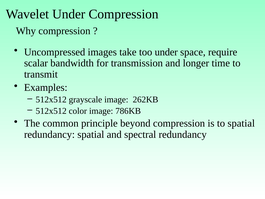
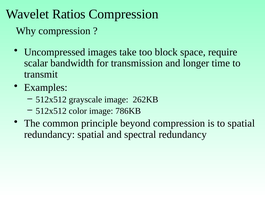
Wavelet Under: Under -> Ratios
too under: under -> block
